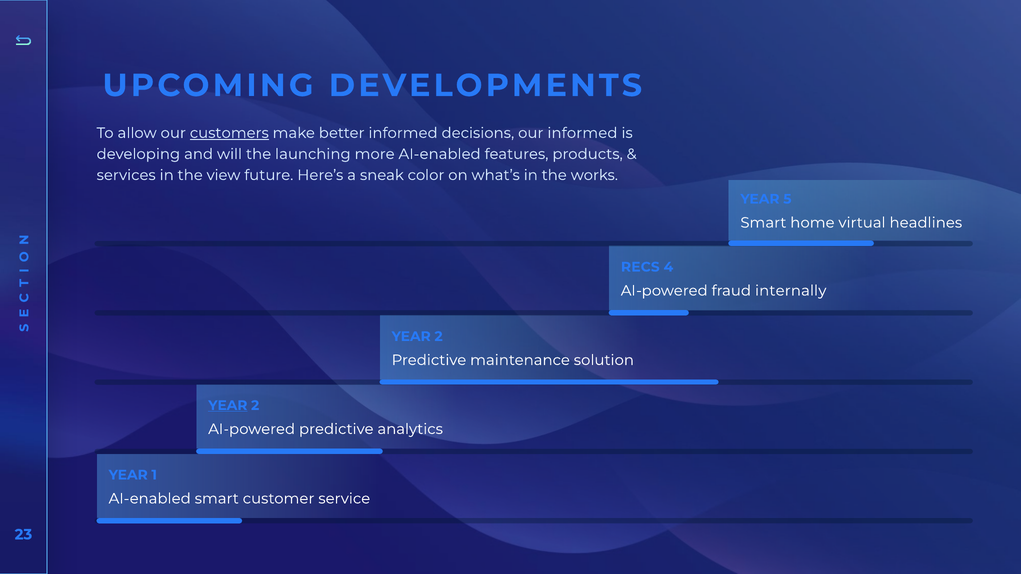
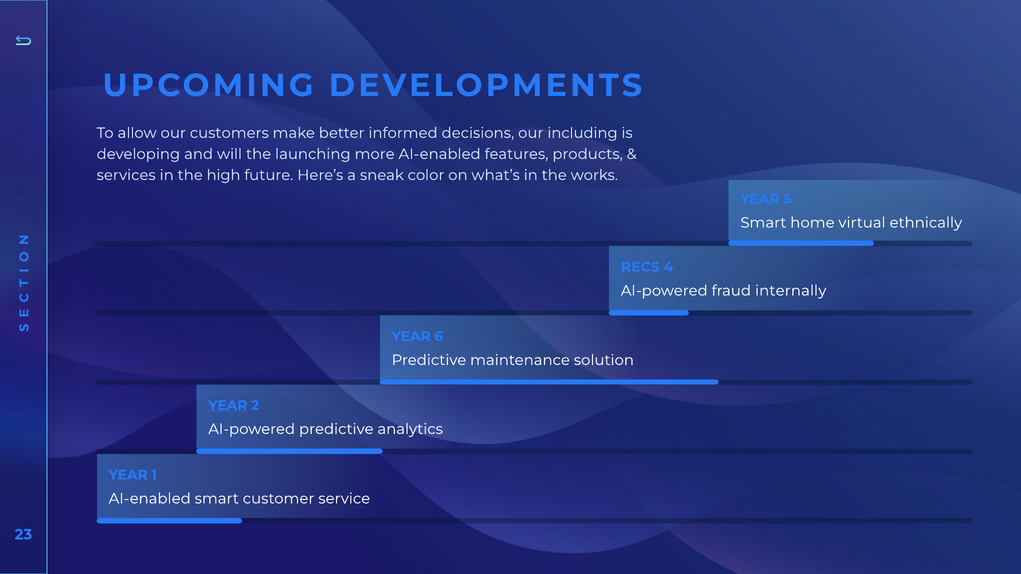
customers underline: present -> none
our informed: informed -> including
view: view -> high
headlines: headlines -> ethnically
2 at (439, 337): 2 -> 6
